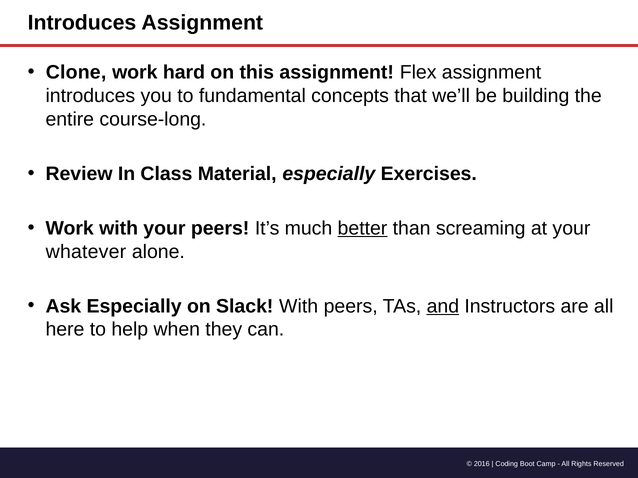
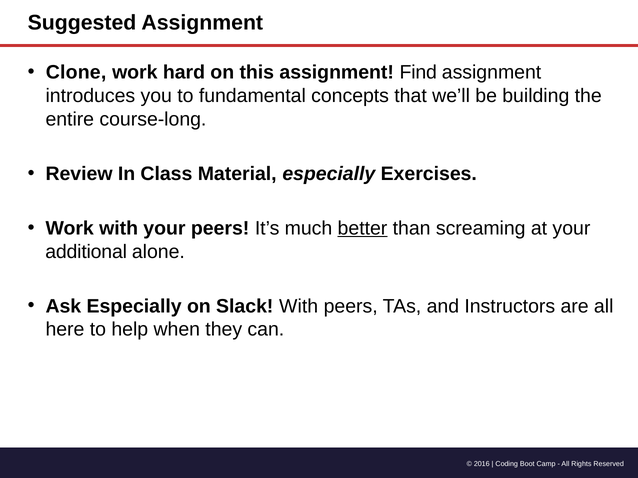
Introduces at (82, 23): Introduces -> Suggested
Flex: Flex -> Find
whatever: whatever -> additional
and underline: present -> none
